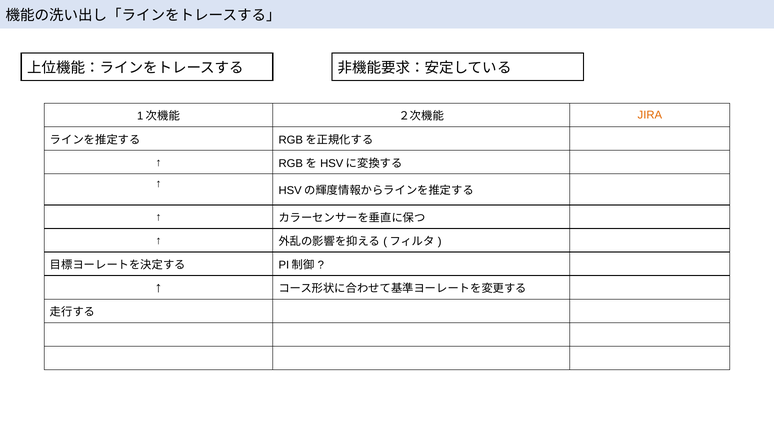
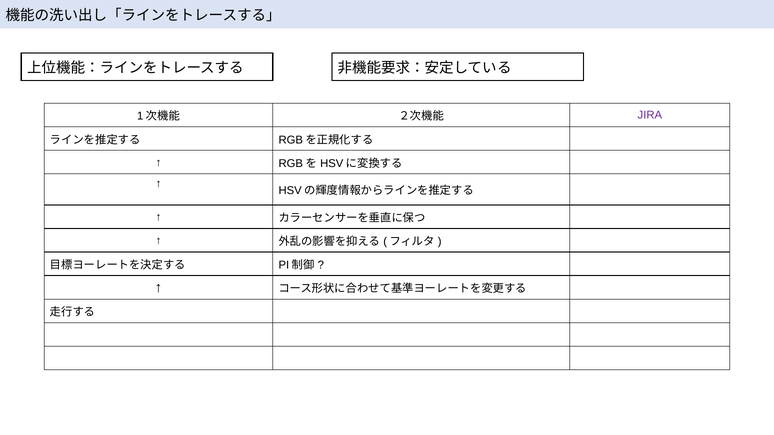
JIRA colour: orange -> purple
